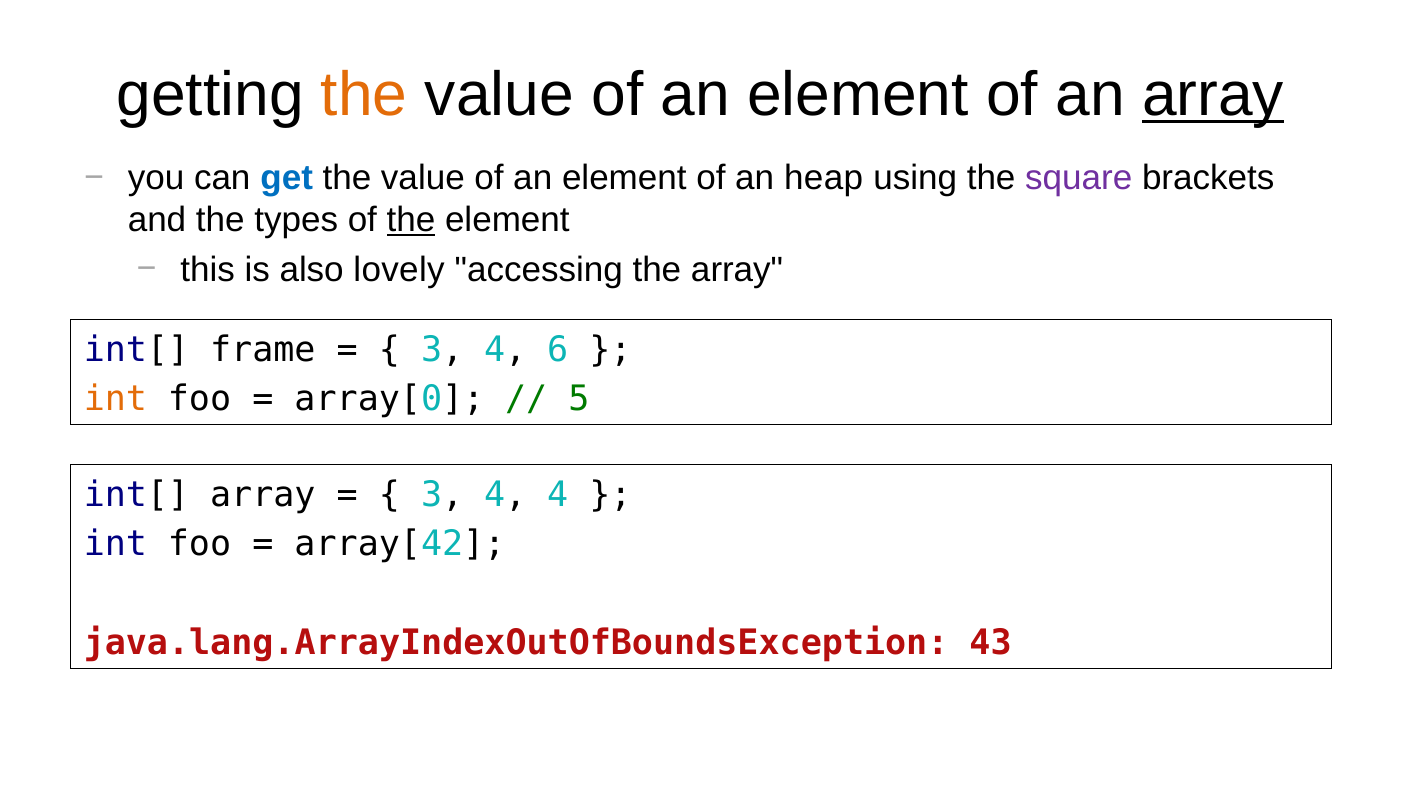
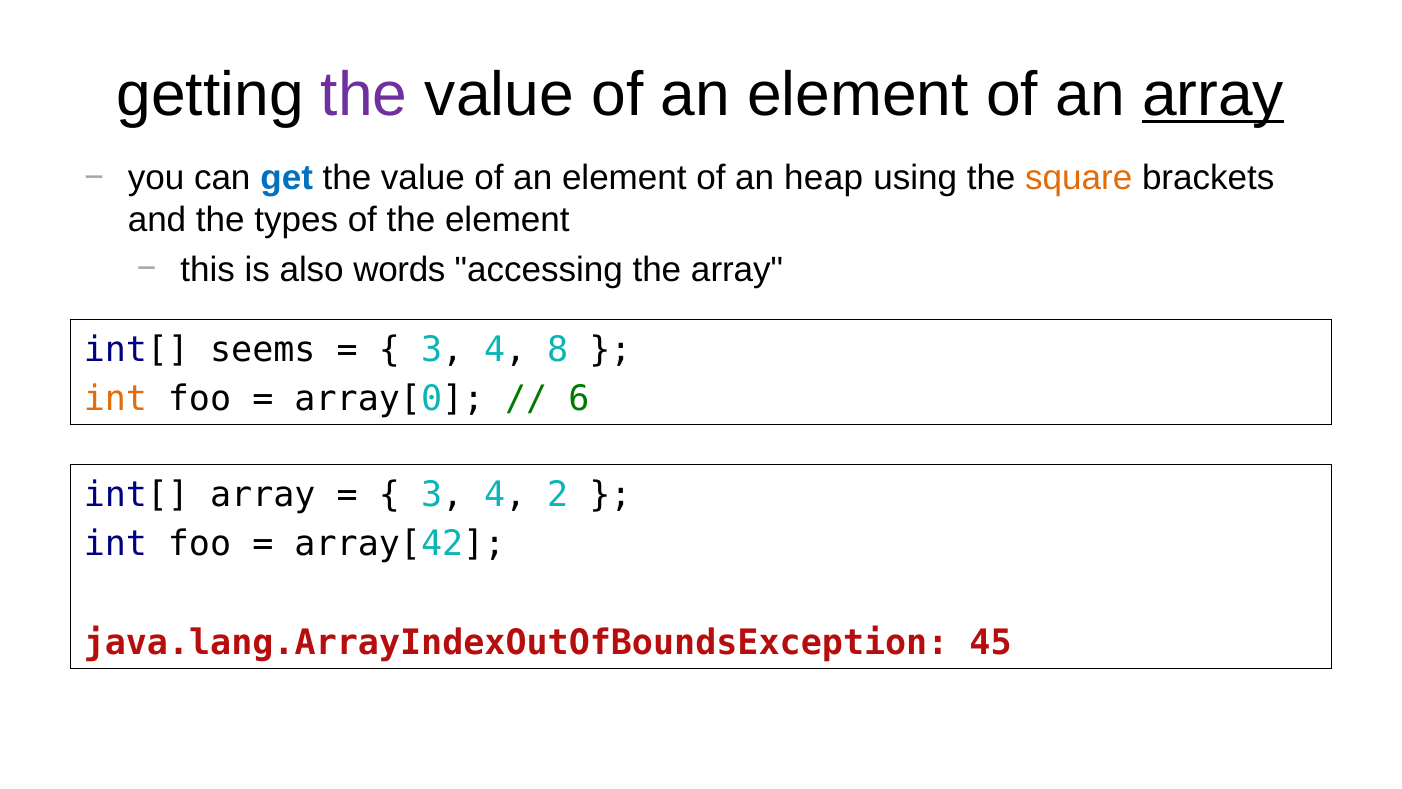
the at (364, 95) colour: orange -> purple
square colour: purple -> orange
the at (411, 220) underline: present -> none
lovely: lovely -> words
frame: frame -> seems
6: 6 -> 8
5: 5 -> 6
4 4: 4 -> 2
43: 43 -> 45
